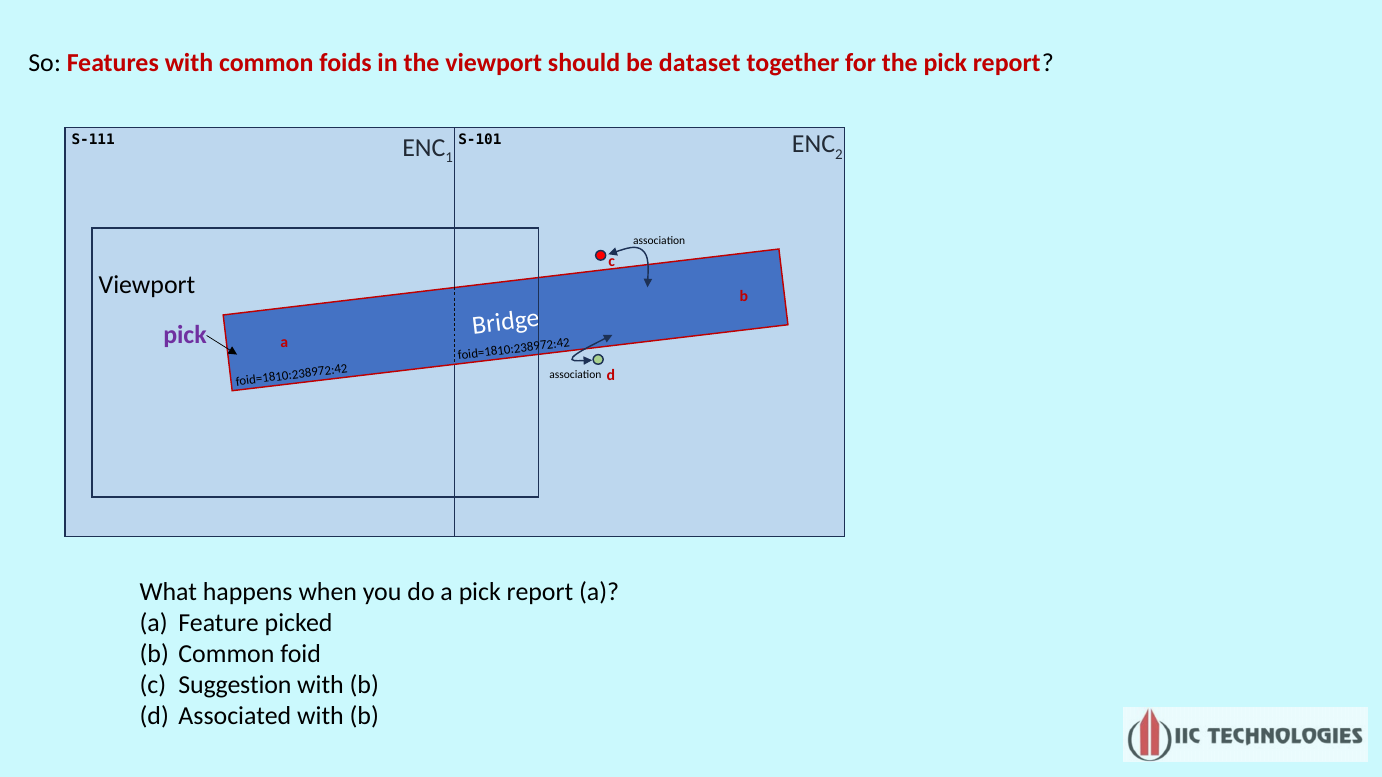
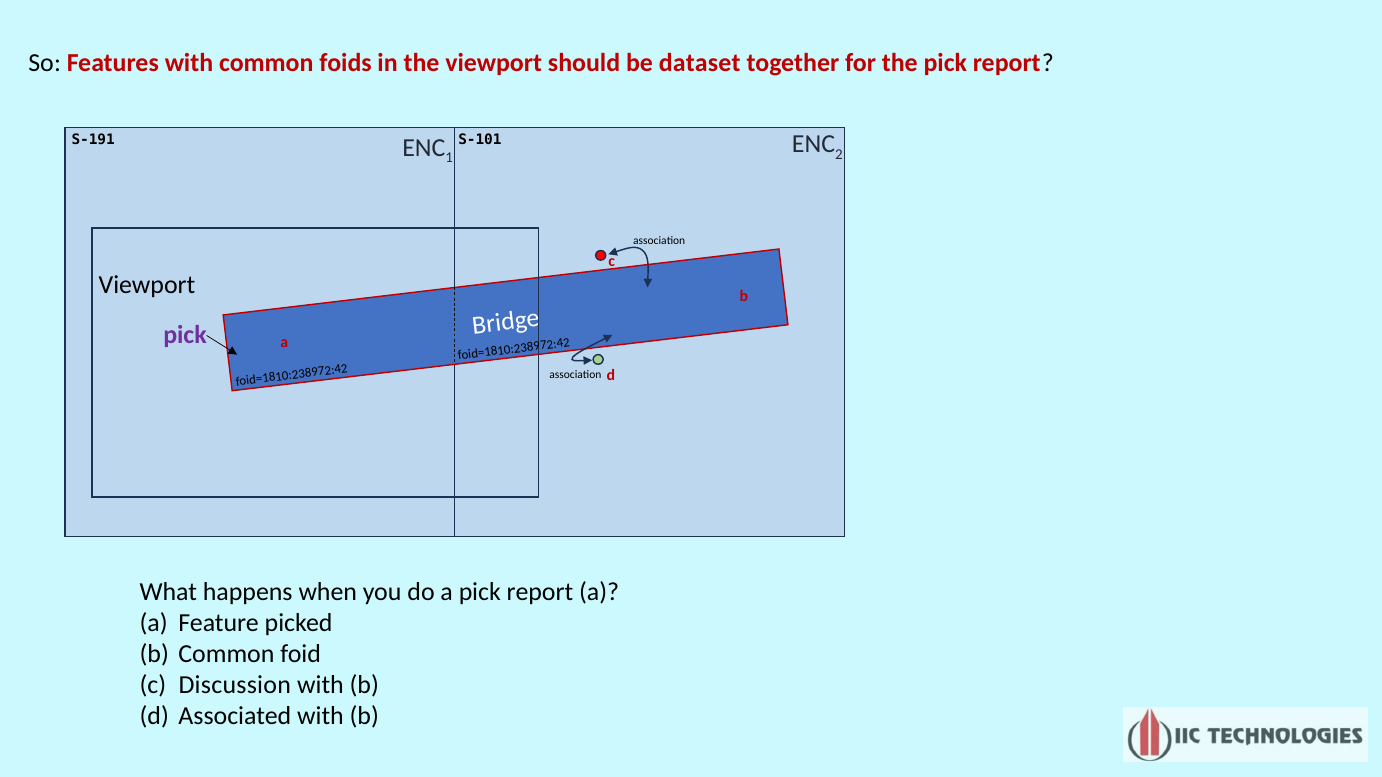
S-111: S-111 -> S-191
Suggestion: Suggestion -> Discussion
